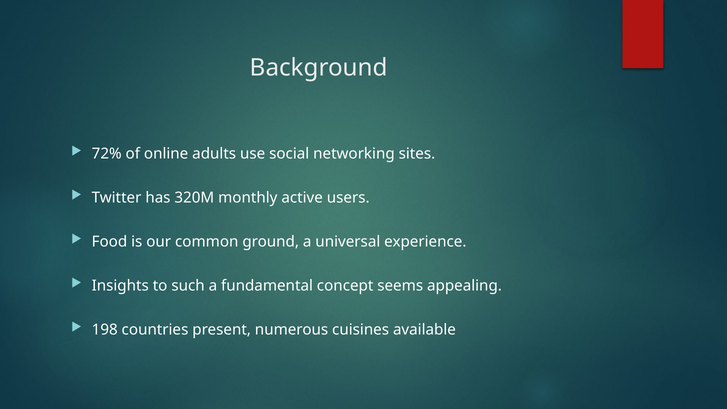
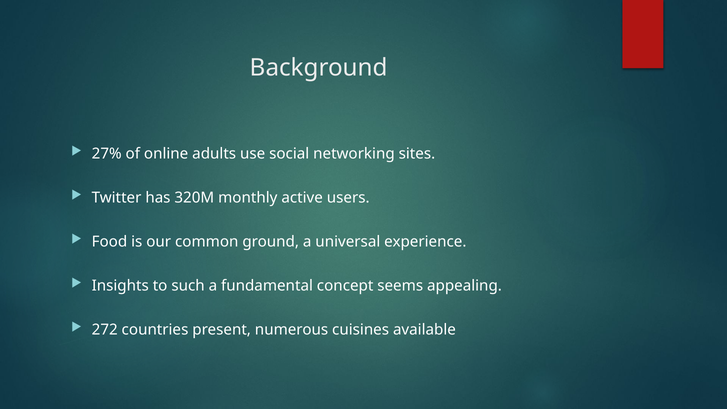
72%: 72% -> 27%
198: 198 -> 272
